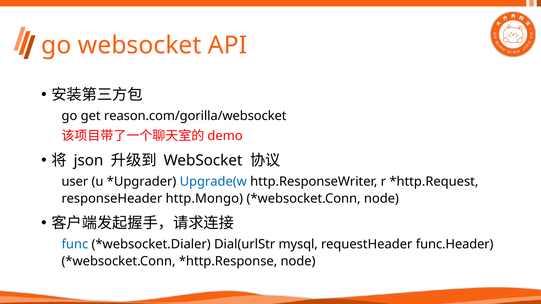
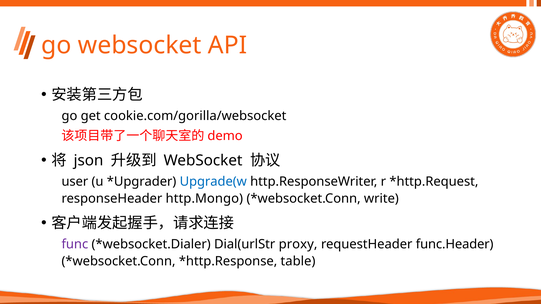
reason.com/gorilla/websocket: reason.com/gorilla/websocket -> cookie.com/gorilla/websocket
node at (381, 199): node -> write
func colour: blue -> purple
mysql: mysql -> proxy
node at (298, 262): node -> table
